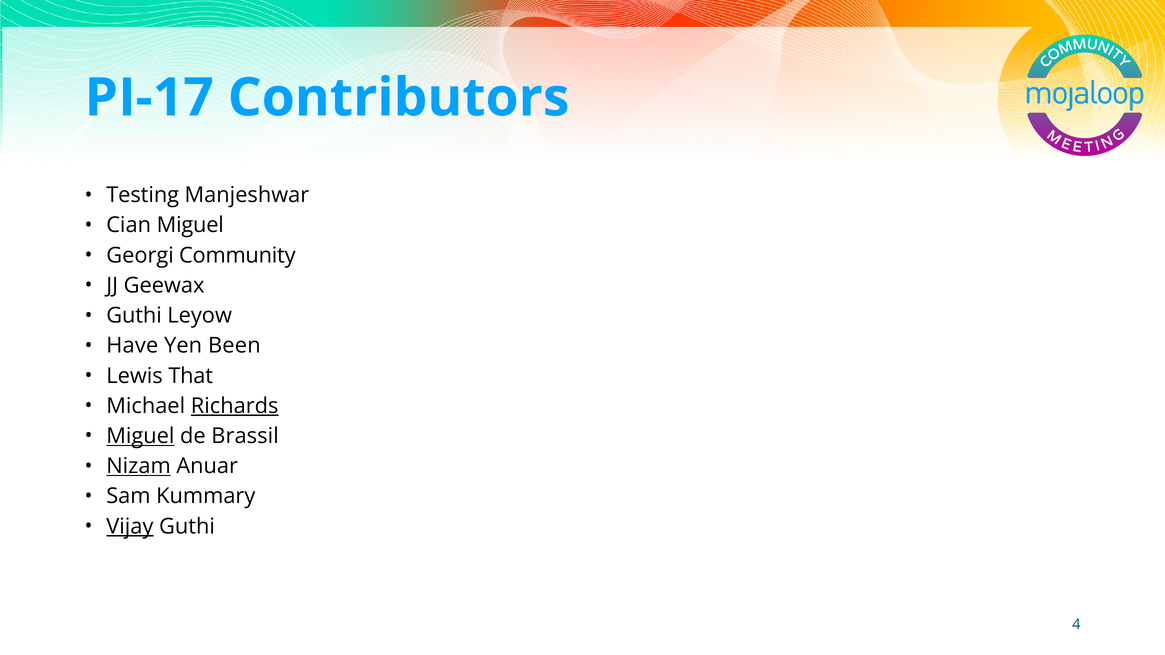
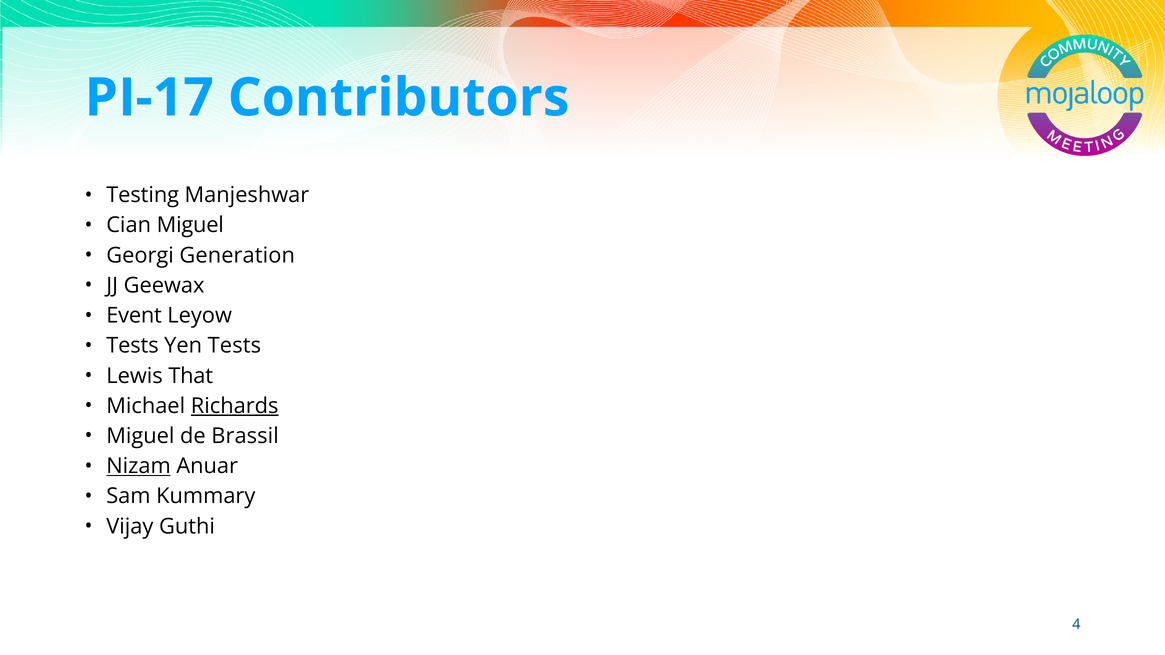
Community: Community -> Generation
Guthi at (134, 316): Guthi -> Event
Have at (132, 346): Have -> Tests
Yen Been: Been -> Tests
Miguel at (140, 436) underline: present -> none
Vijay underline: present -> none
